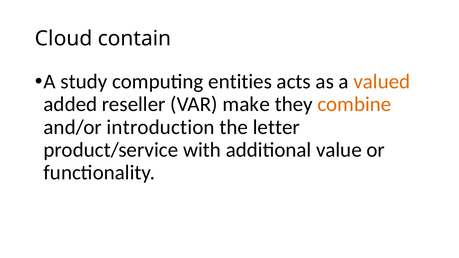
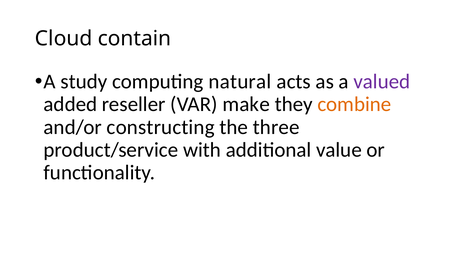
entities: entities -> natural
valued colour: orange -> purple
introduction: introduction -> constructing
letter: letter -> three
